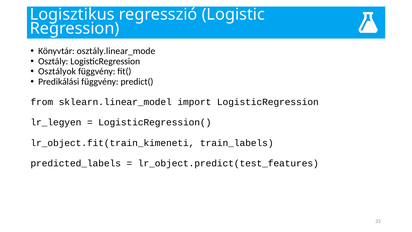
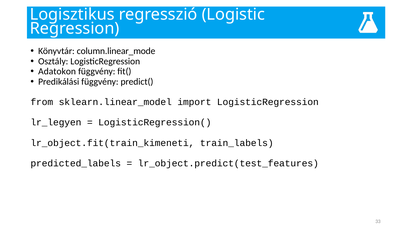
osztály.linear_mode: osztály.linear_mode -> column.linear_mode
Osztályok: Osztályok -> Adatokon
